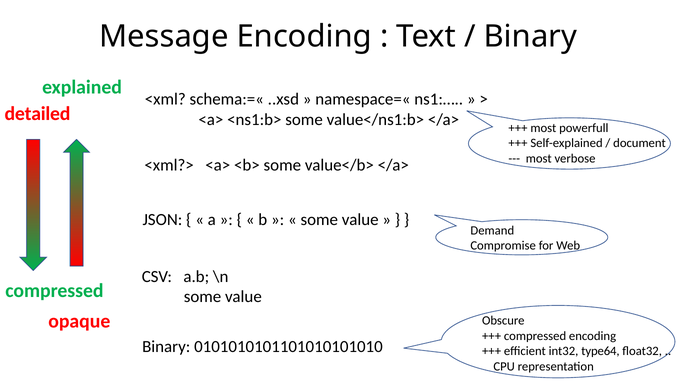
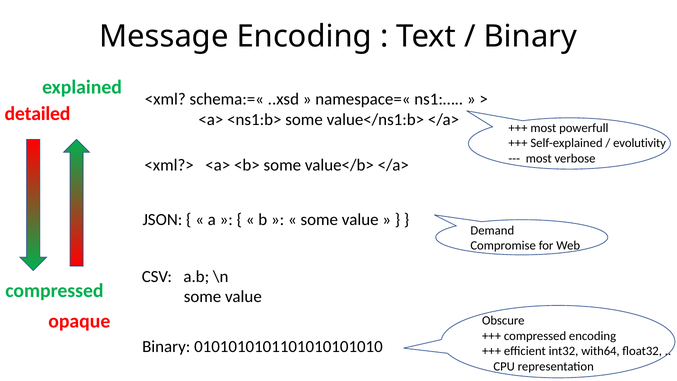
document: document -> evolutivity
type64: type64 -> with64
